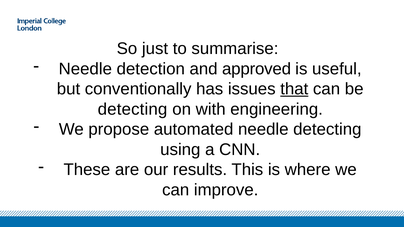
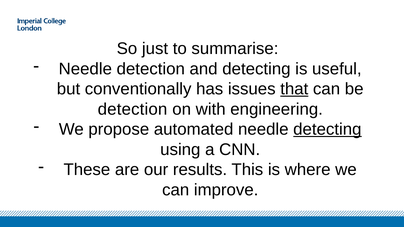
and approved: approved -> detecting
detecting at (133, 109): detecting -> detection
detecting at (327, 130) underline: none -> present
